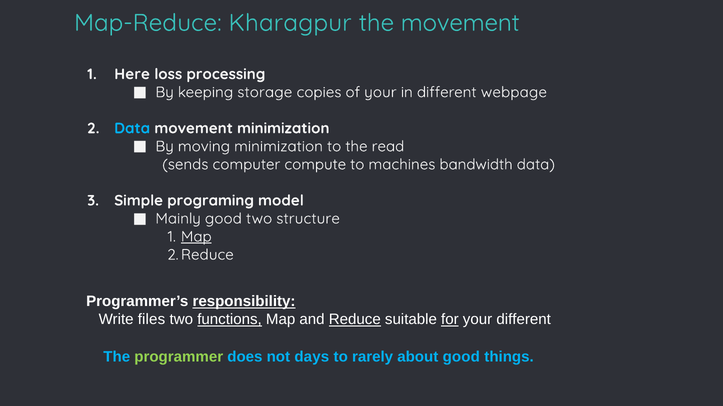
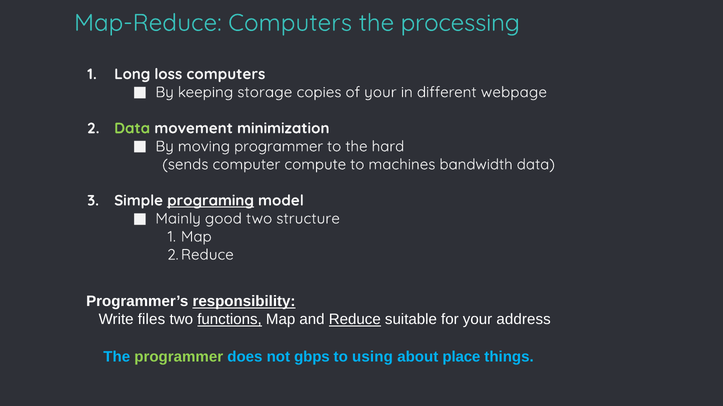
Map-Reduce Kharagpur: Kharagpur -> Computers
the movement: movement -> processing
Here: Here -> Long
loss processing: processing -> computers
Data at (132, 129) colour: light blue -> light green
moving minimization: minimization -> programmer
read: read -> hard
programing underline: none -> present
Map at (196, 237) underline: present -> none
for underline: present -> none
your different: different -> address
days: days -> gbps
rarely: rarely -> using
about good: good -> place
